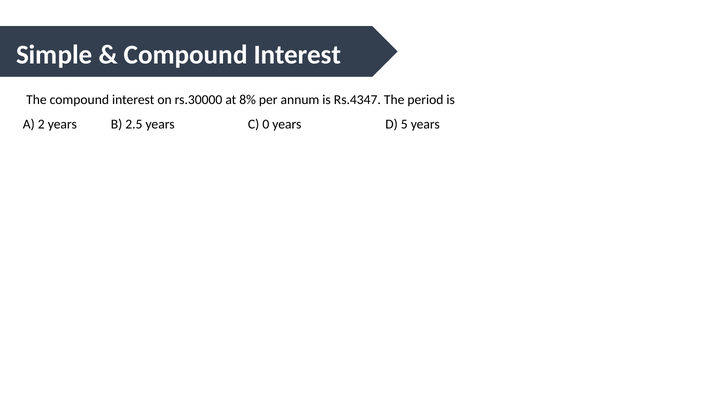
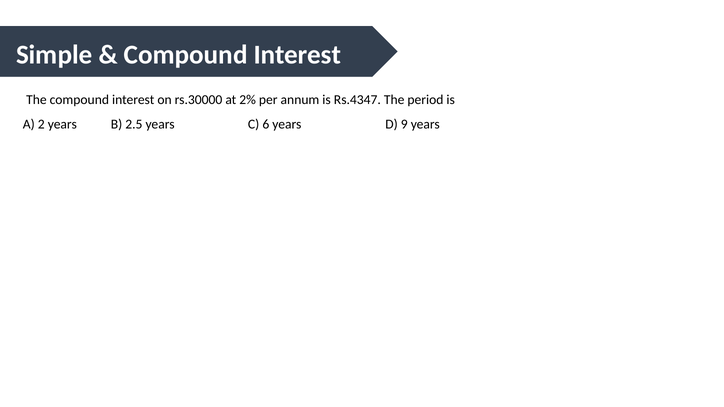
8%: 8% -> 2%
0: 0 -> 6
5: 5 -> 9
